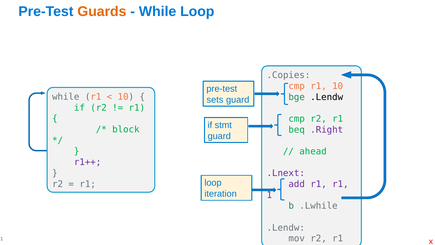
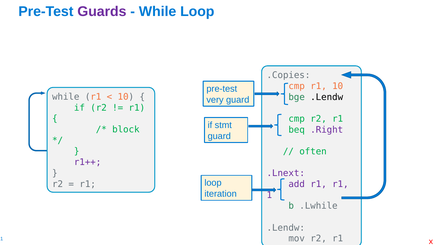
Guards colour: orange -> purple
sets: sets -> very
ahead: ahead -> often
